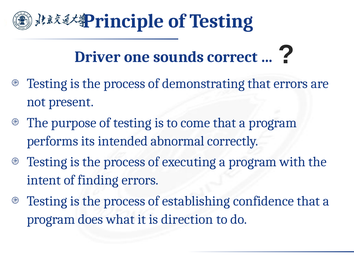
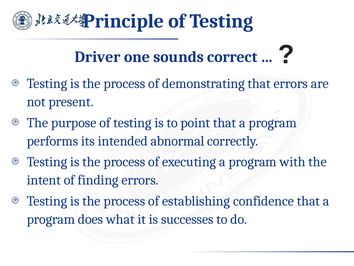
come: come -> point
direction: direction -> successes
